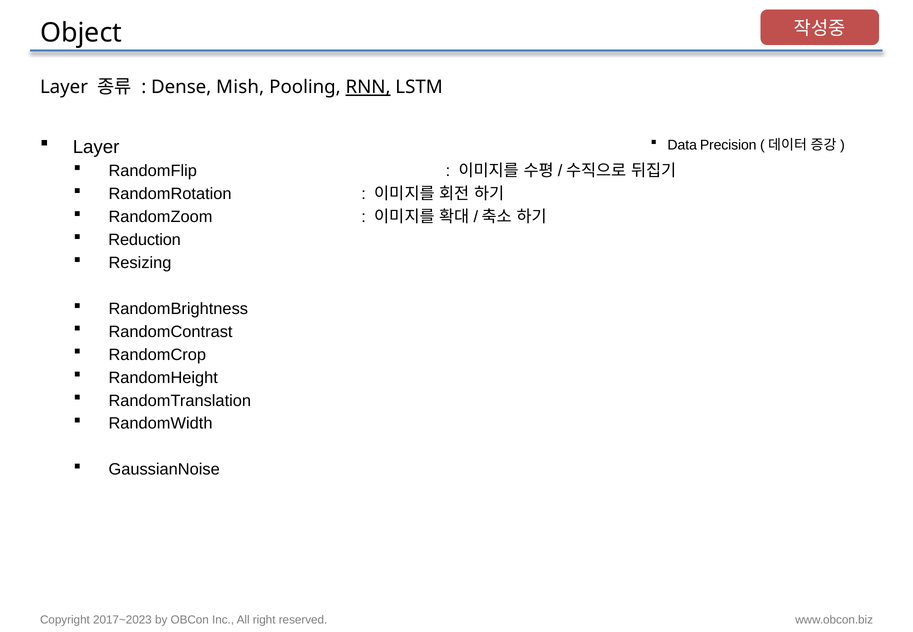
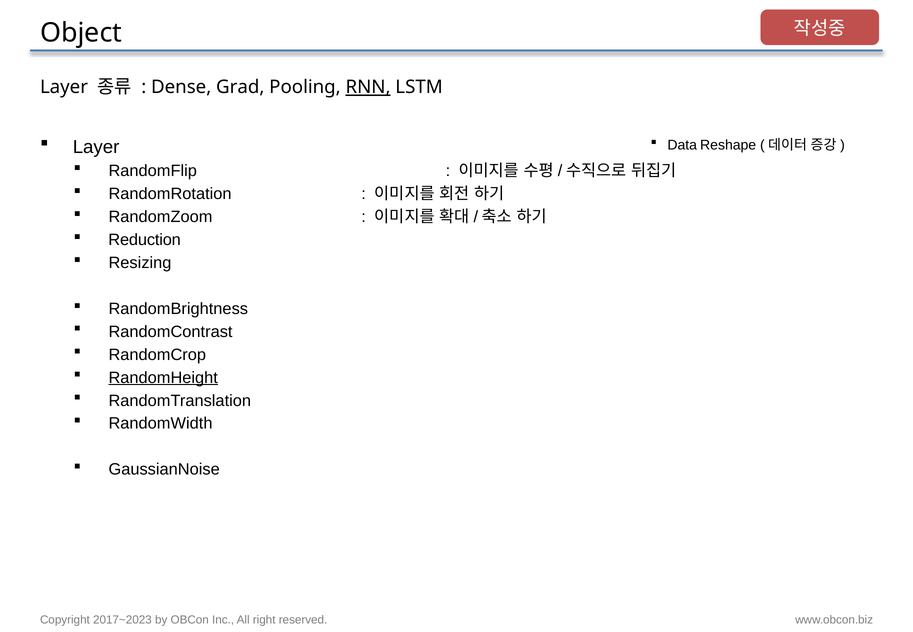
Mish: Mish -> Grad
Precision: Precision -> Reshape
RandomHeight underline: none -> present
